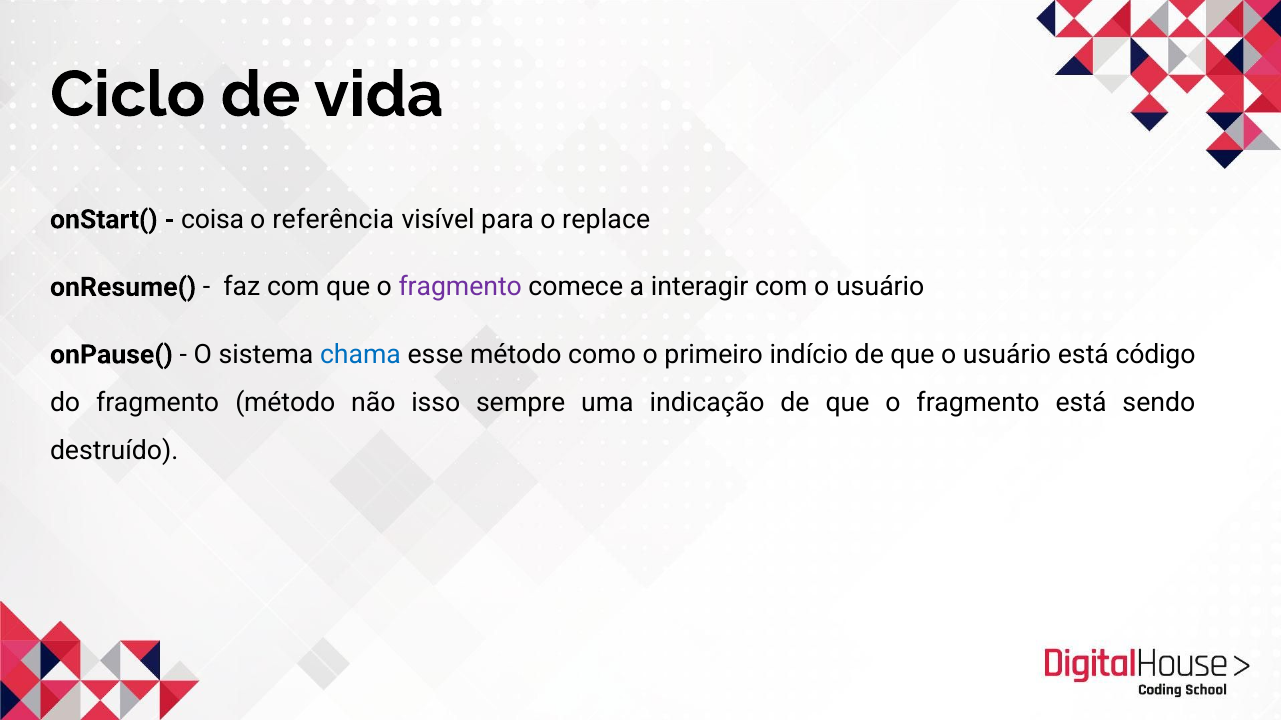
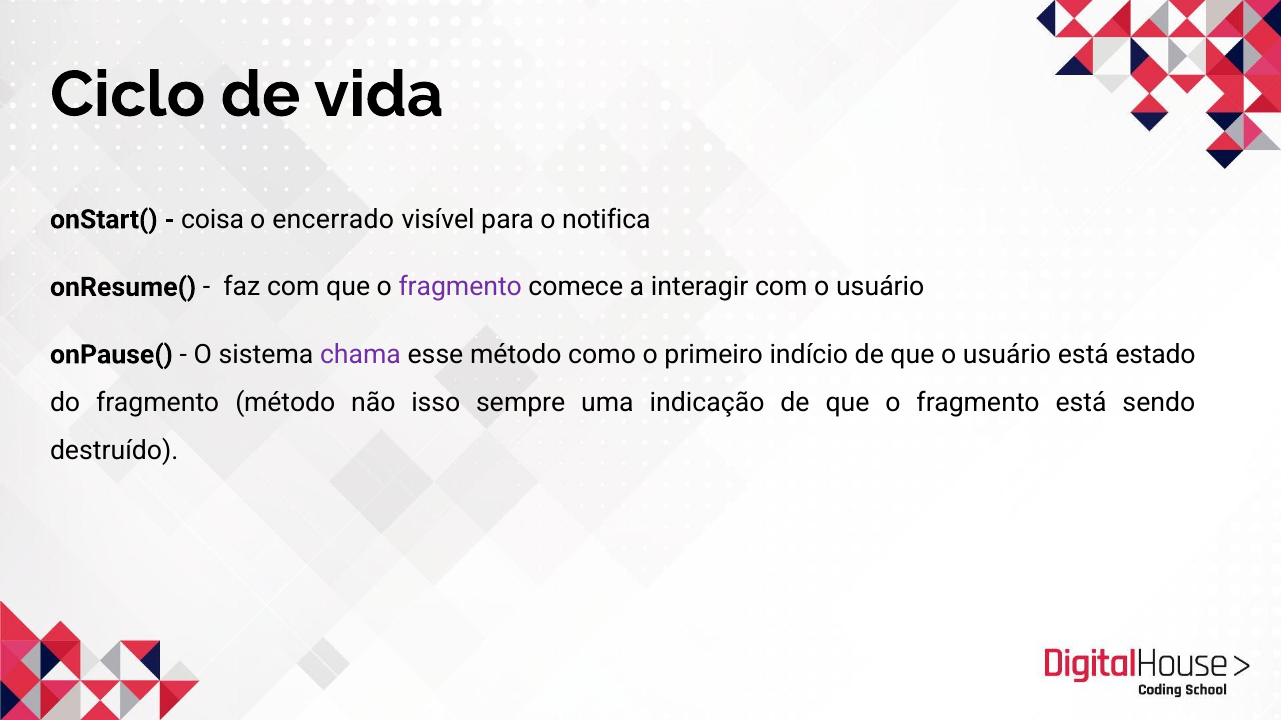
referência: referência -> encerrado
replace: replace -> notifica
chama colour: blue -> purple
código: código -> estado
